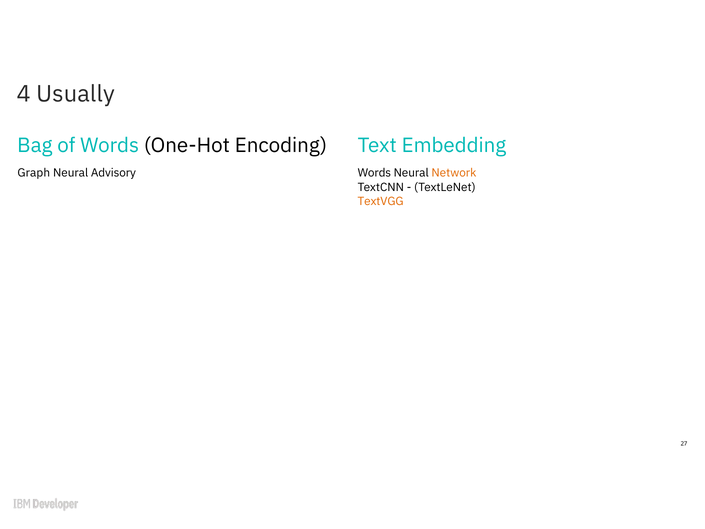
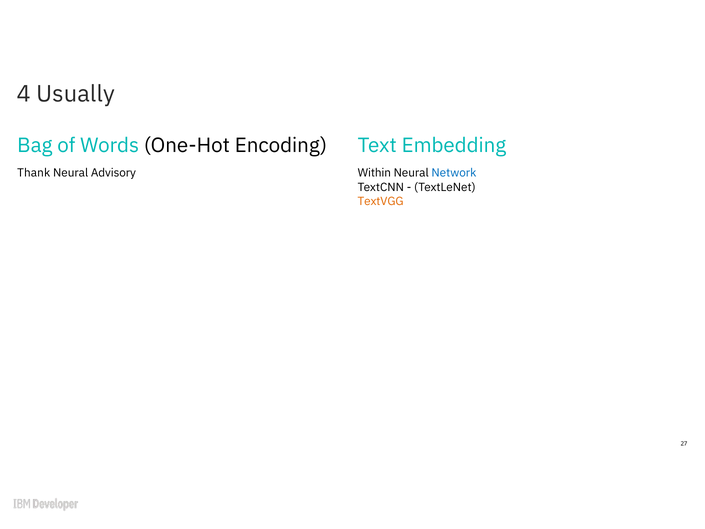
Graph: Graph -> Thank
Words at (374, 173): Words -> Within
Network colour: orange -> blue
